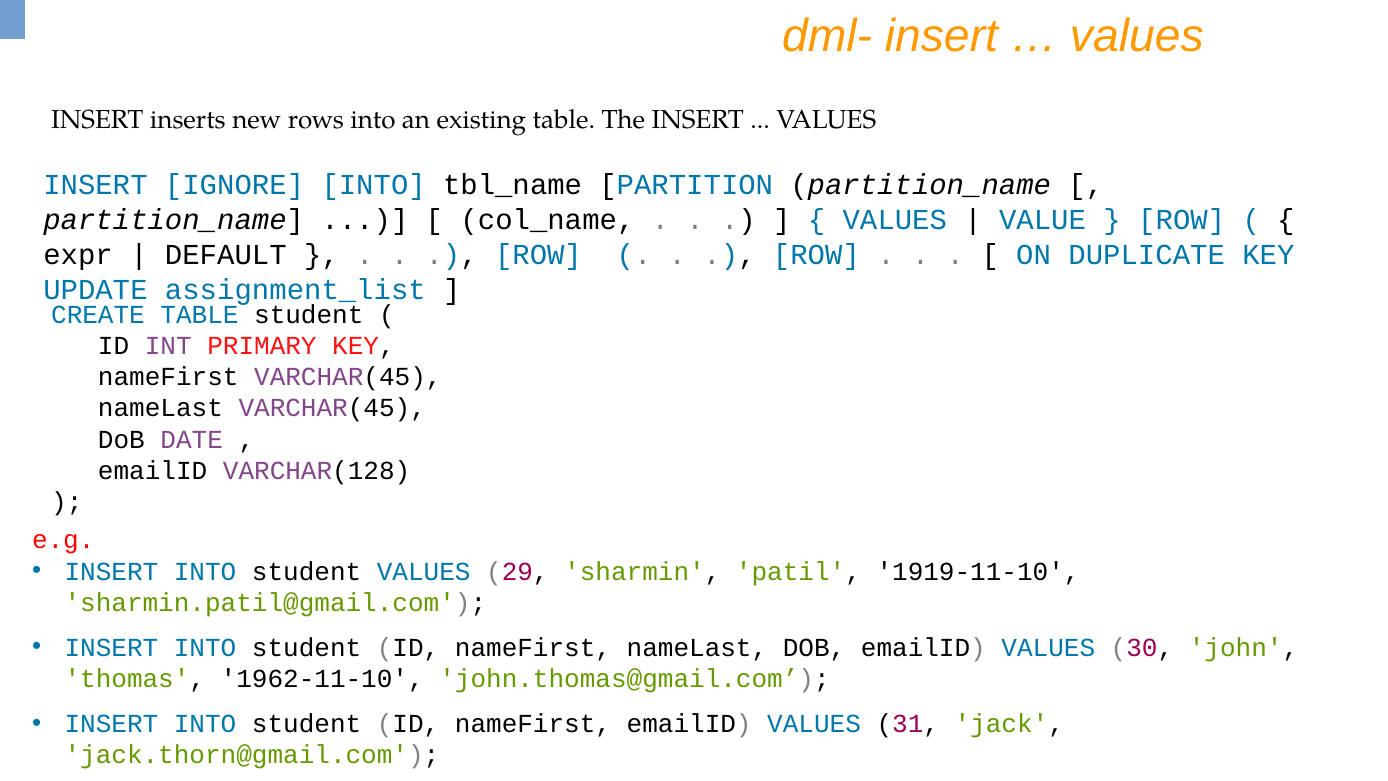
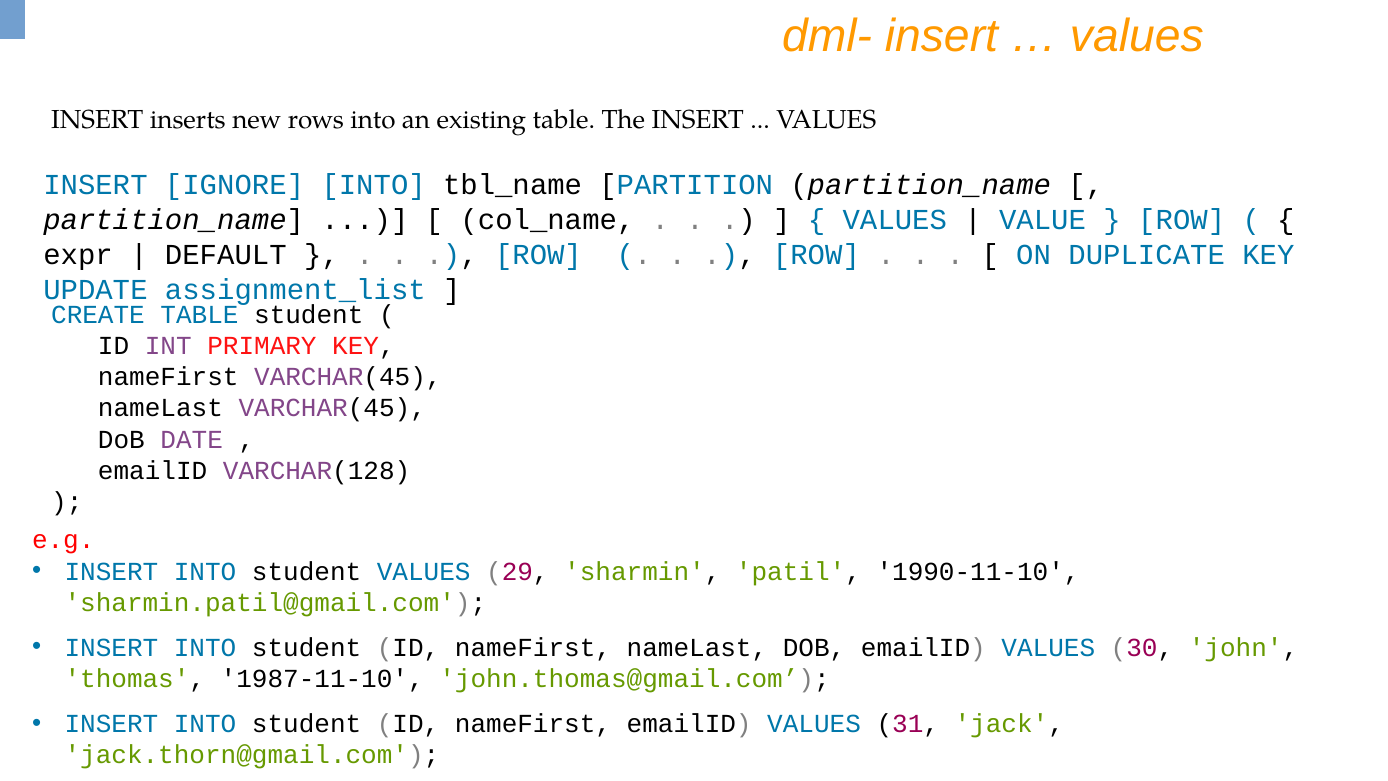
1919-11-10: 1919-11-10 -> 1990-11-10
1962-11-10: 1962-11-10 -> 1987-11-10
